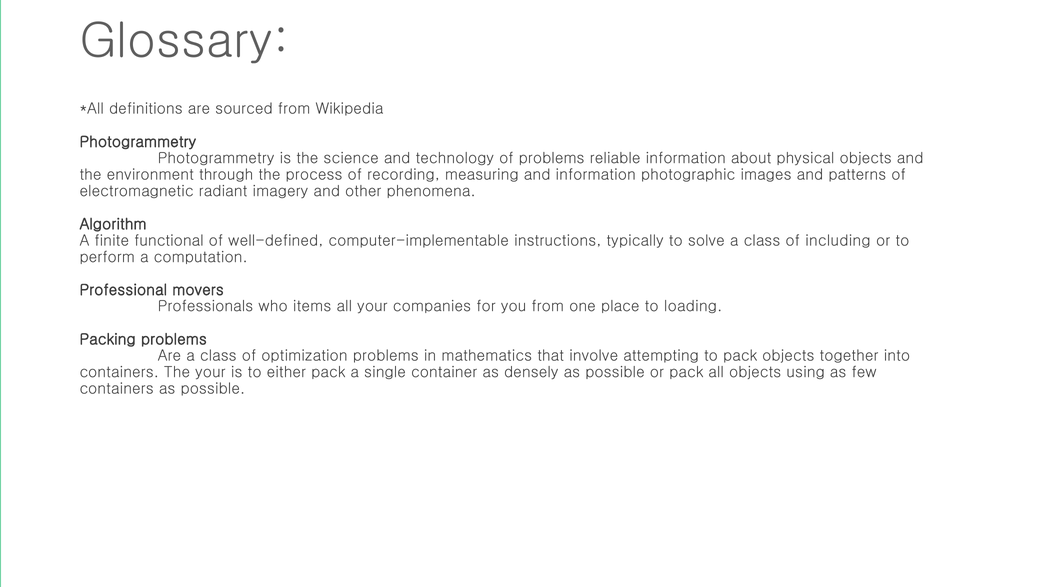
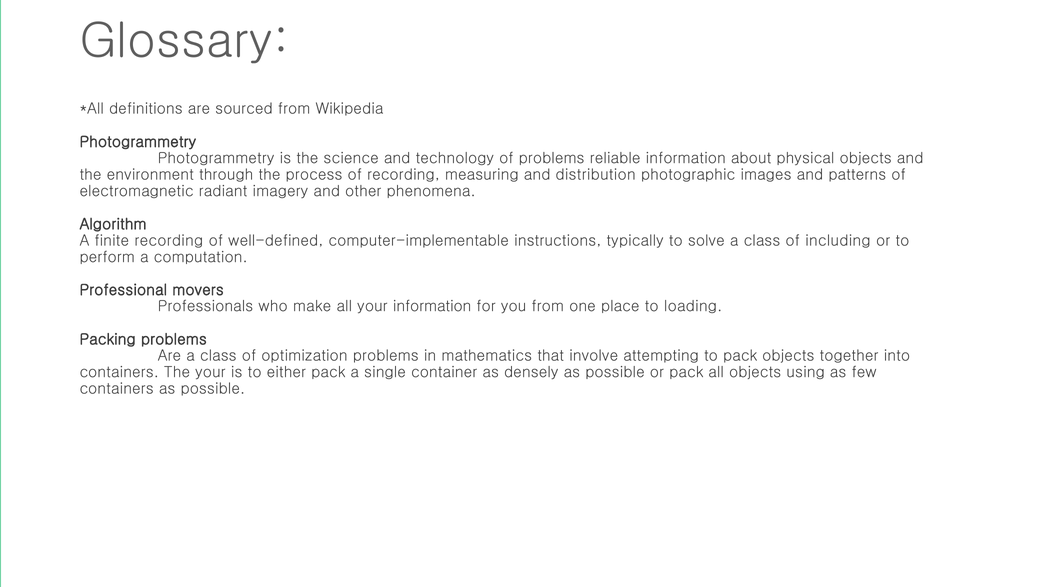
and information: information -> distribution
finite functional: functional -> recording
items: items -> make
your companies: companies -> information
